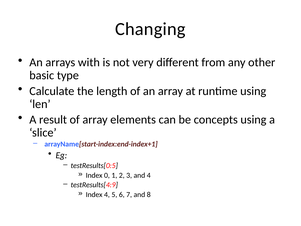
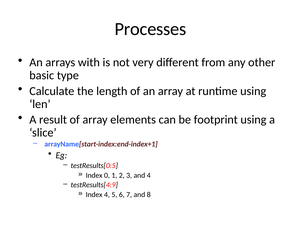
Changing: Changing -> Processes
concepts: concepts -> footprint
